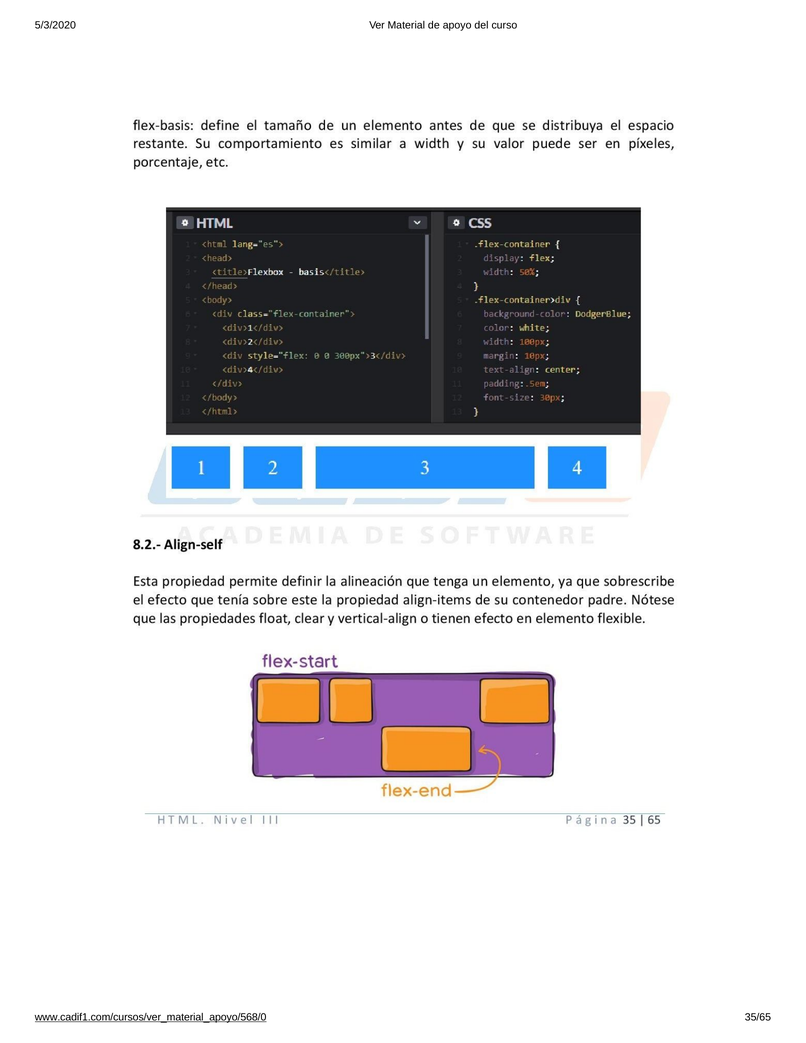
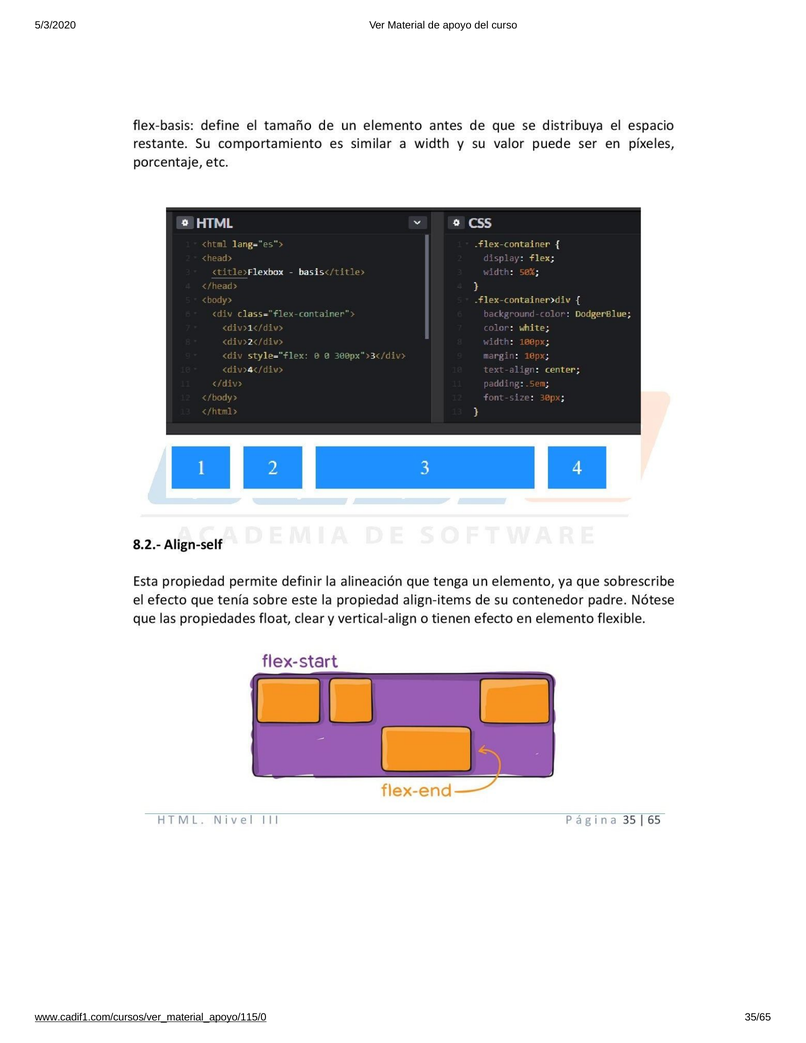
www.cadif1.com/cursos/ver_material_apoyo/568/0: www.cadif1.com/cursos/ver_material_apoyo/568/0 -> www.cadif1.com/cursos/ver_material_apoyo/115/0
